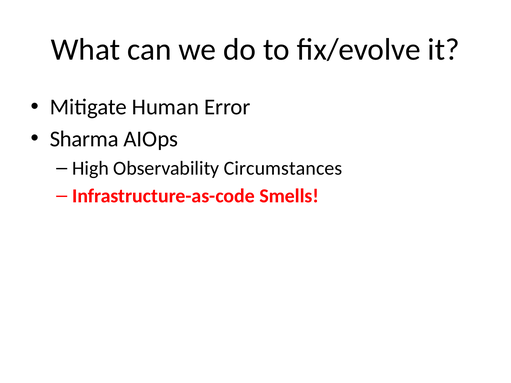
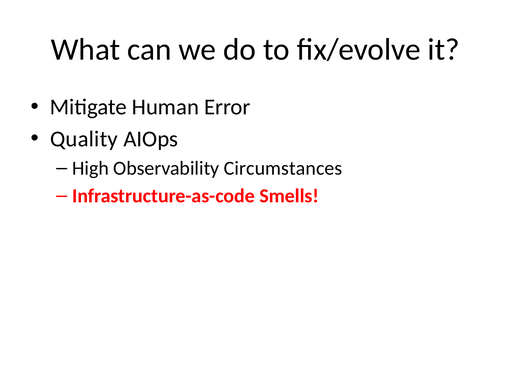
Sharma: Sharma -> Quality
